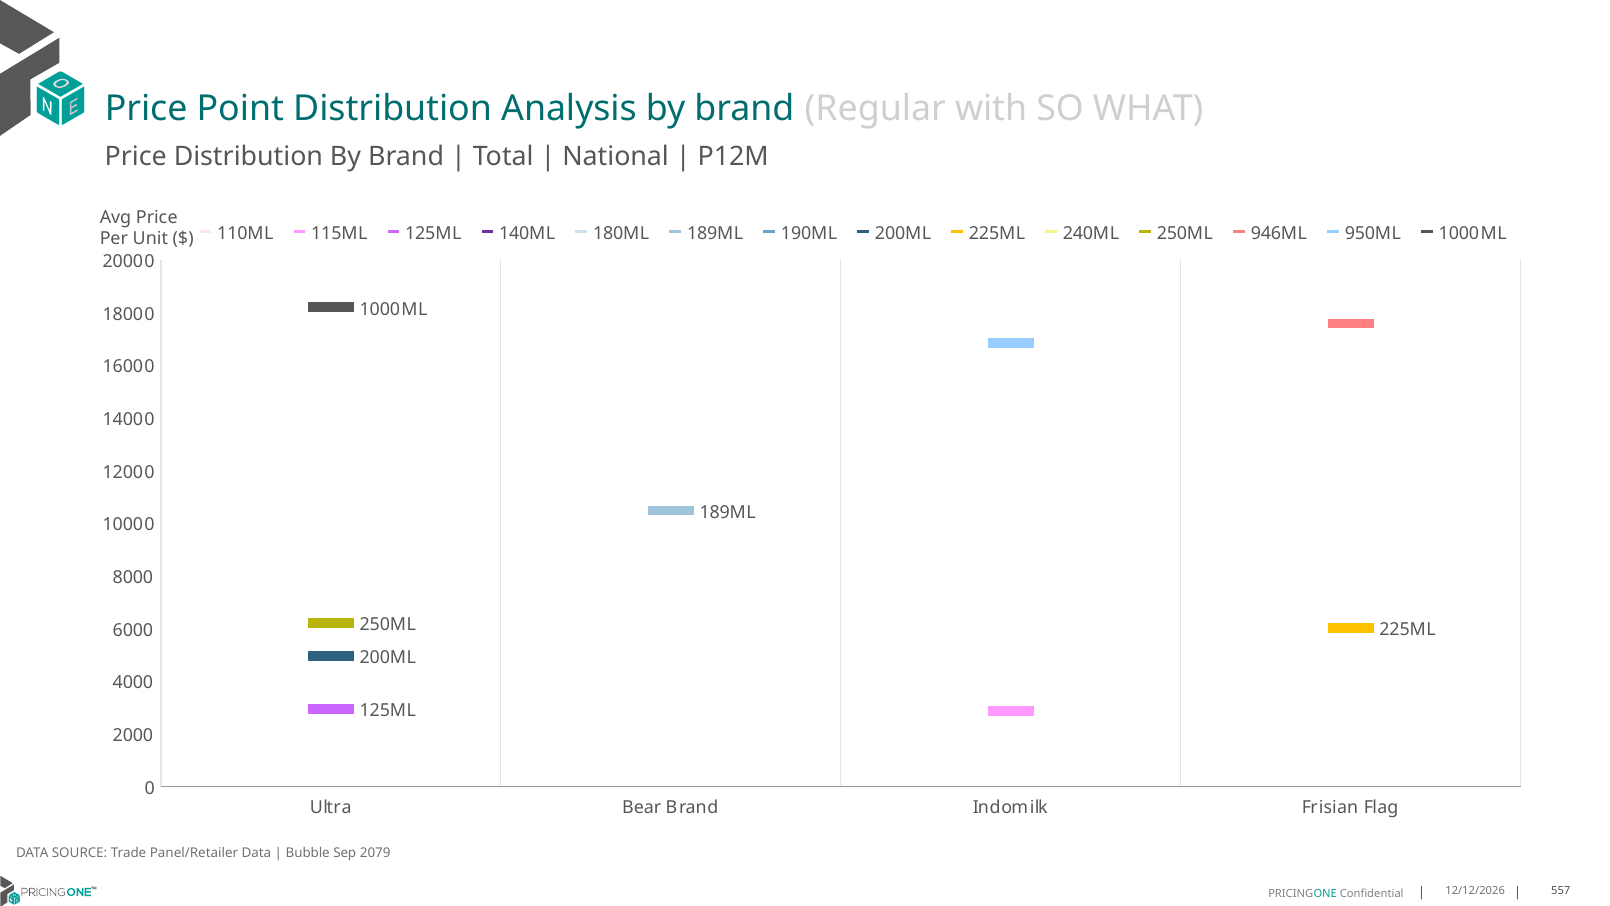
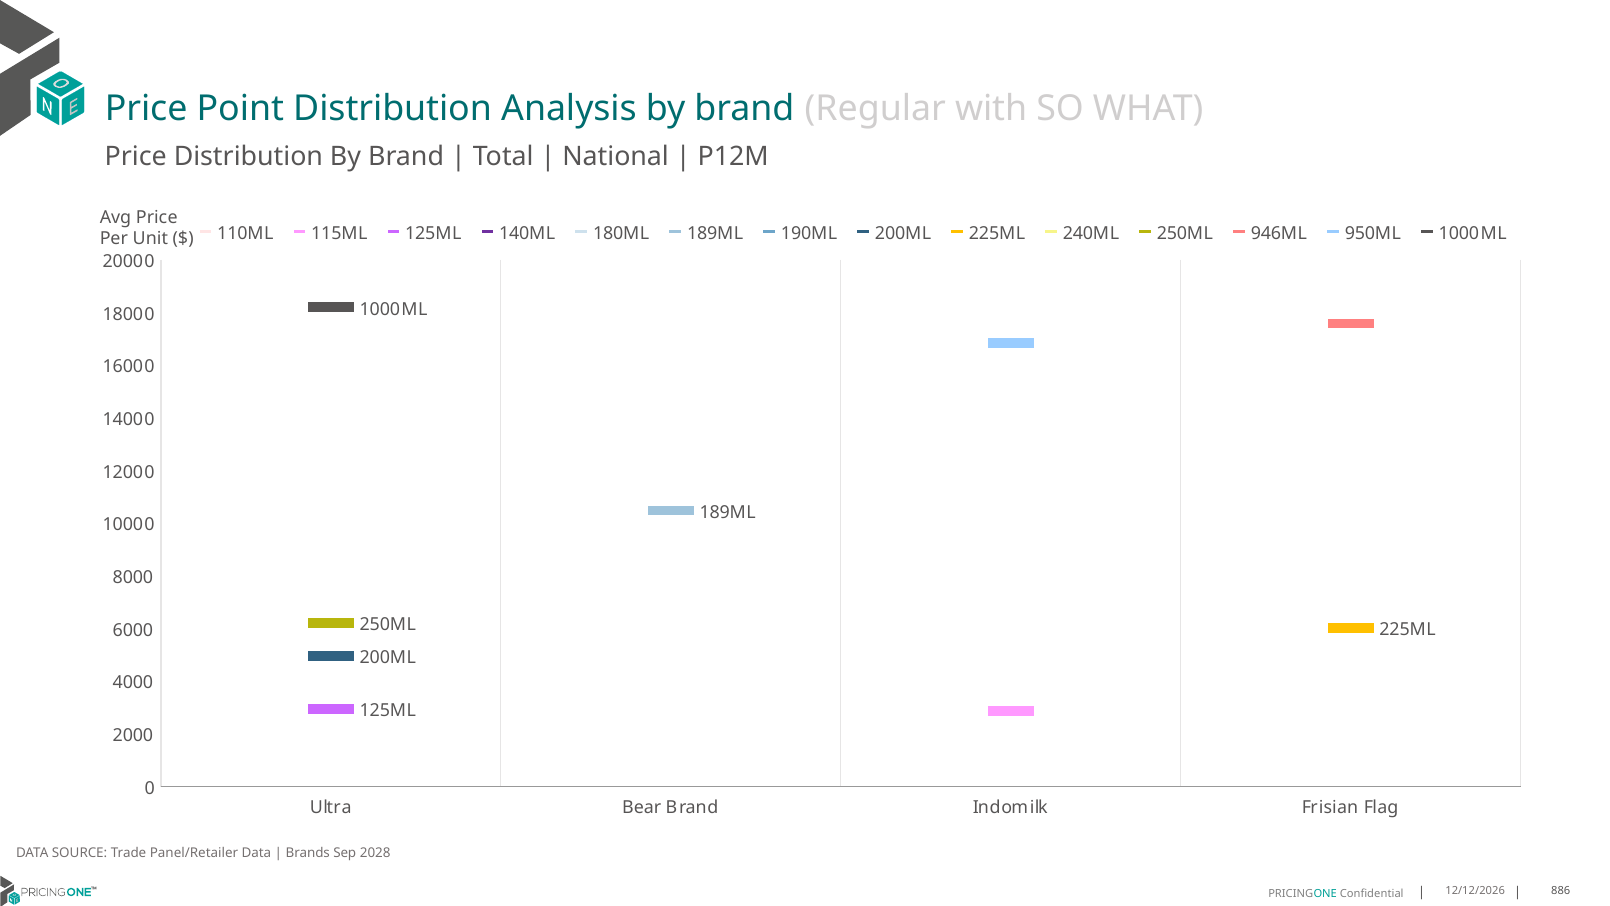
Bubble: Bubble -> Brands
2079: 2079 -> 2028
557: 557 -> 886
